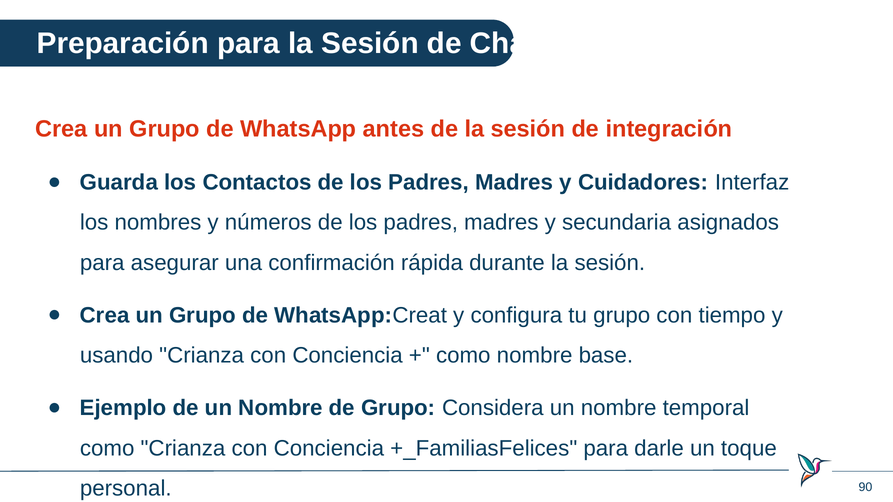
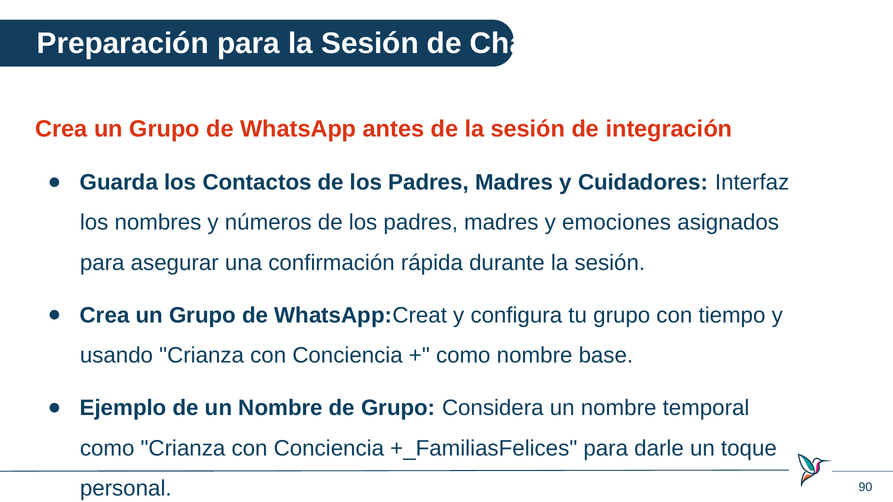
secundaria: secundaria -> emociones
